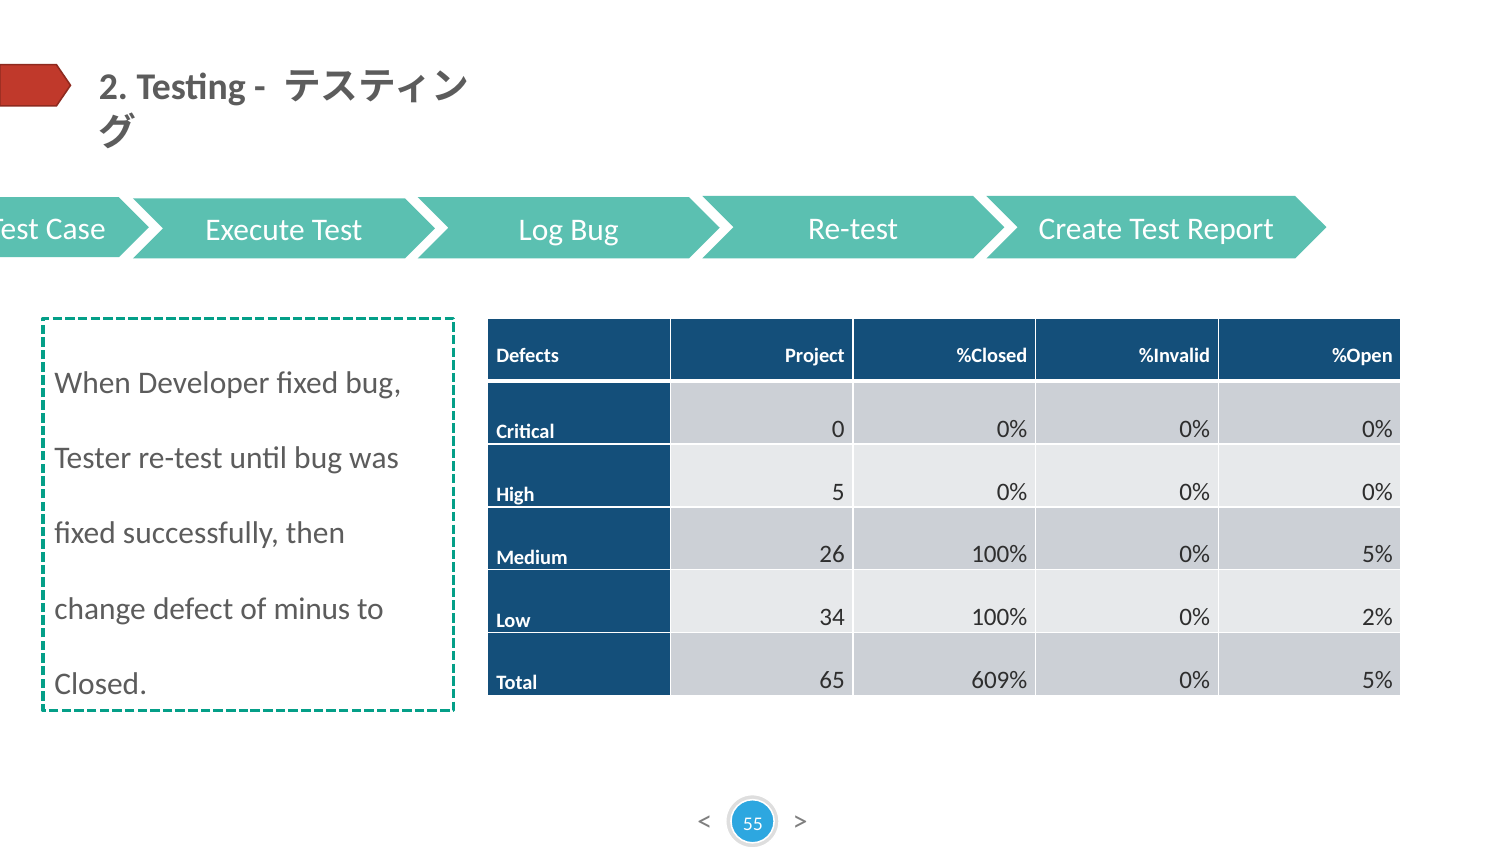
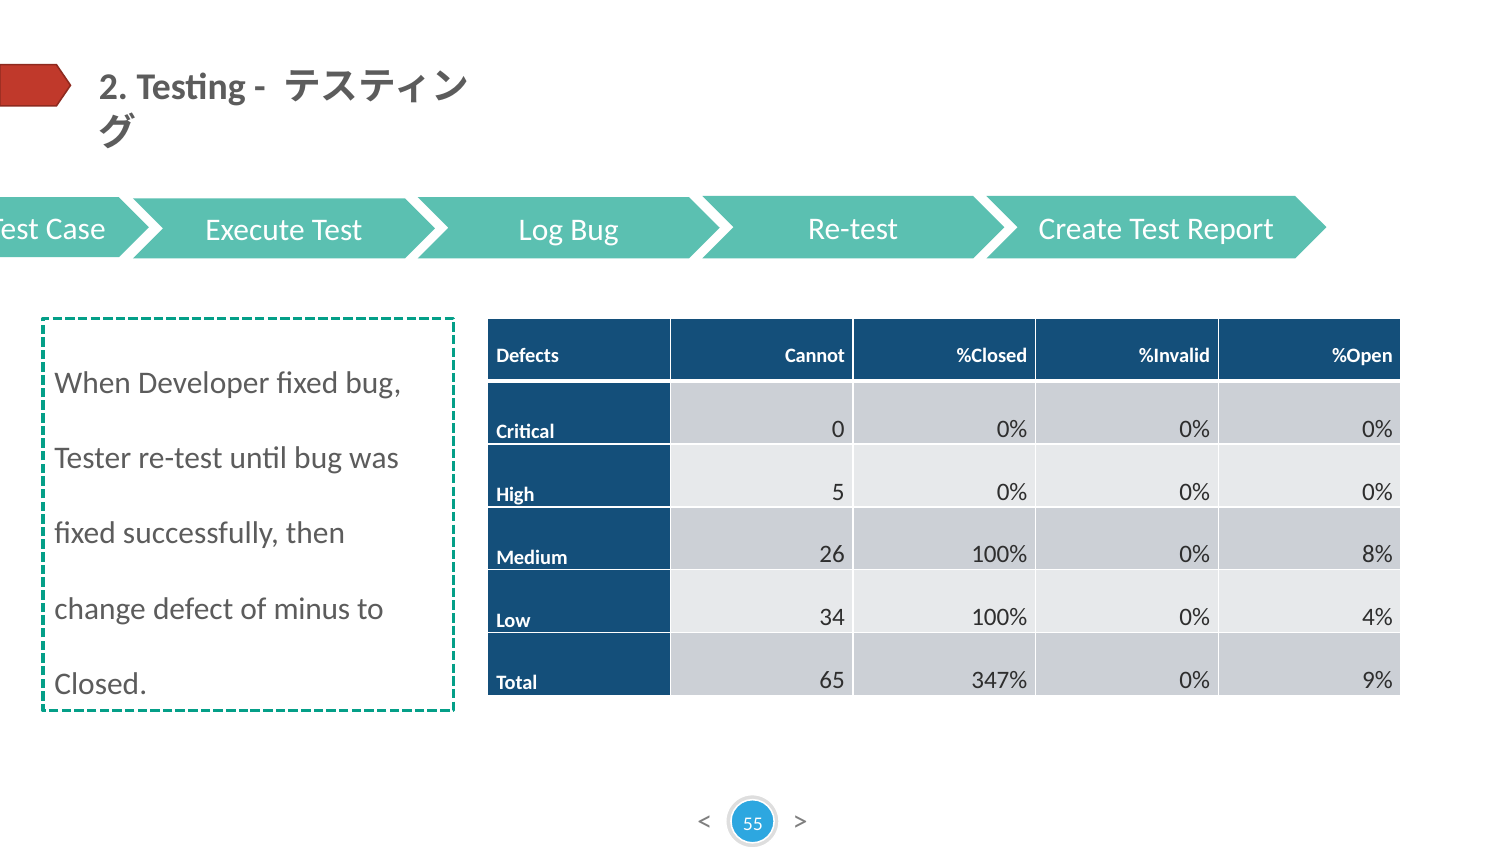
Project: Project -> Cannot
100% 0% 5%: 5% -> 8%
2%: 2% -> 4%
609%: 609% -> 347%
5% at (1377, 681): 5% -> 9%
